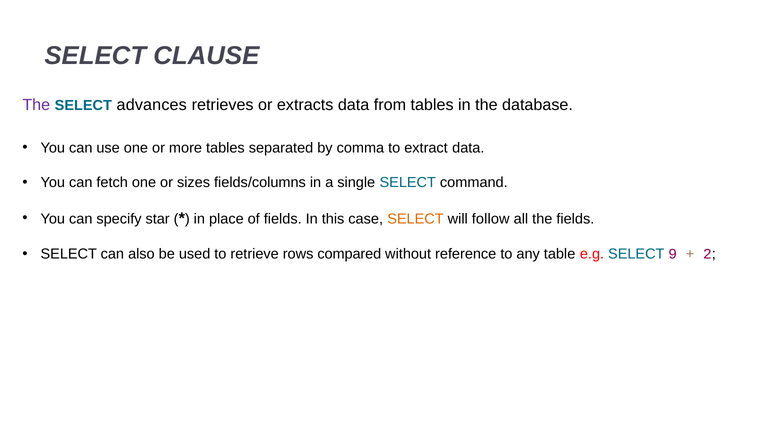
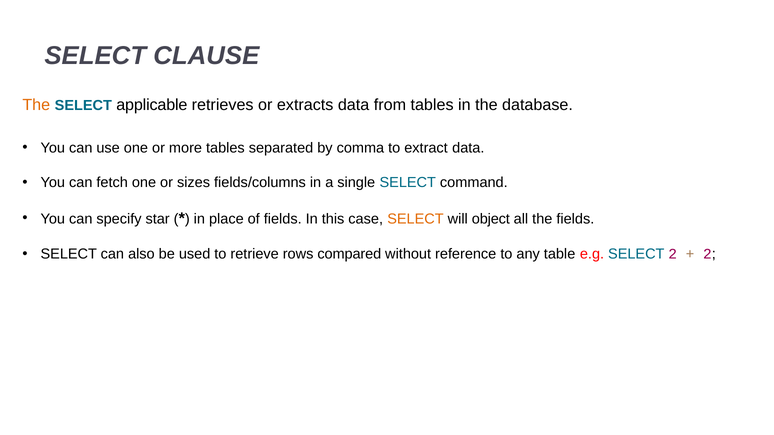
The at (36, 105) colour: purple -> orange
advances: advances -> applicable
follow: follow -> object
SELECT 9: 9 -> 2
